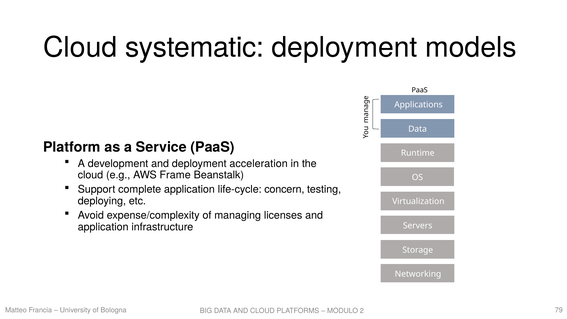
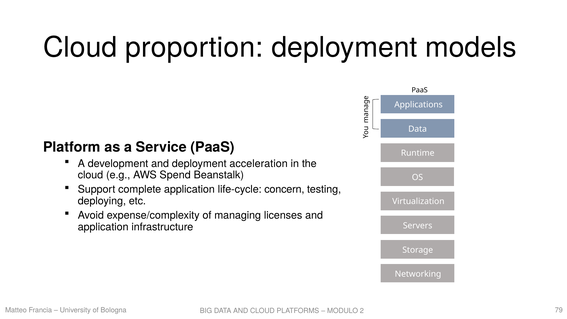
systematic: systematic -> proportion
Frame: Frame -> Spend
